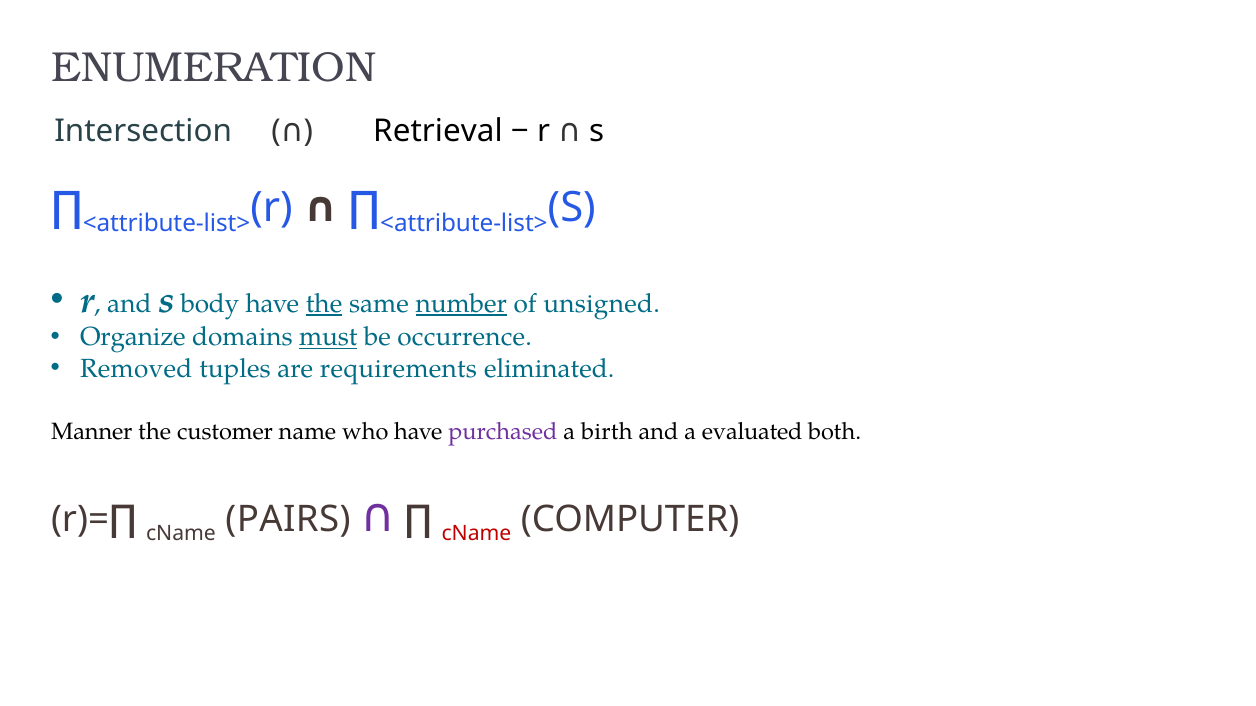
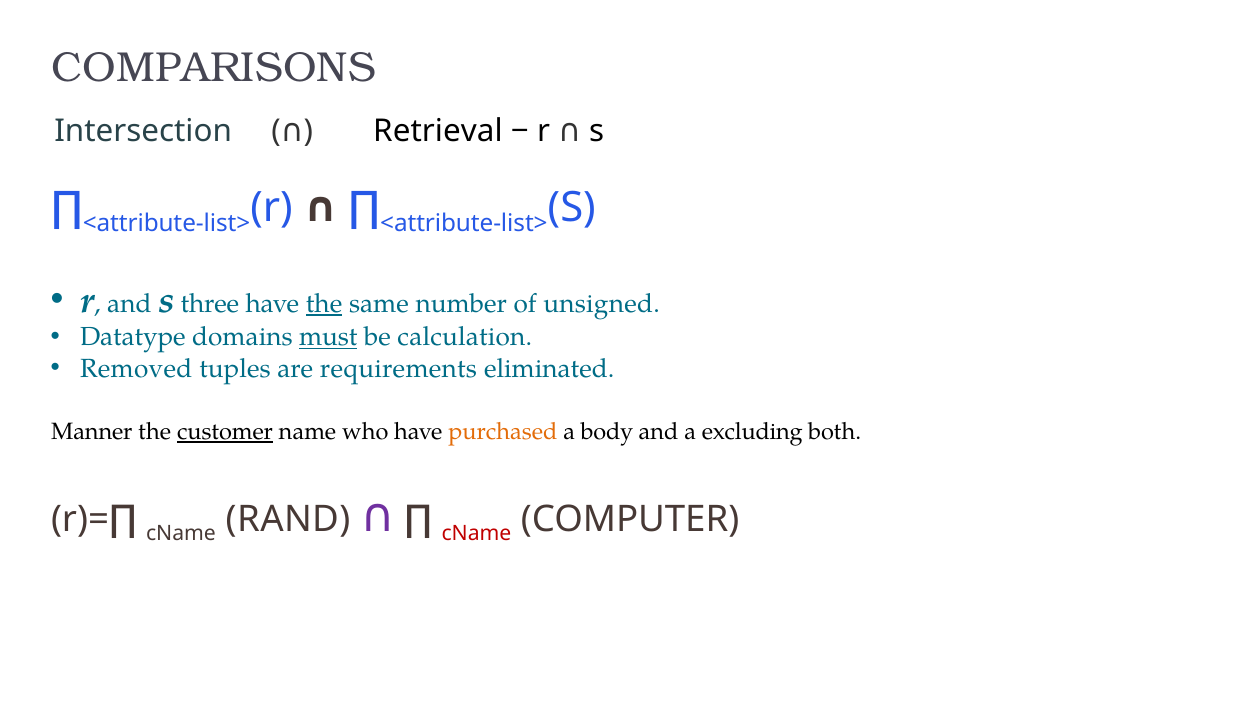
ENUMERATION: ENUMERATION -> COMPARISONS
body: body -> three
number underline: present -> none
Organize: Organize -> Datatype
occurrence: occurrence -> calculation
customer underline: none -> present
purchased colour: purple -> orange
birth: birth -> body
evaluated: evaluated -> excluding
PAIRS: PAIRS -> RAND
